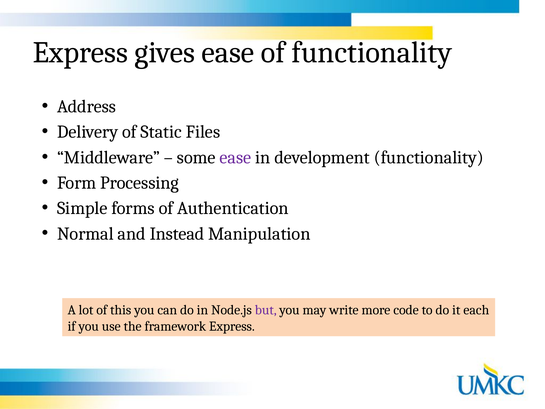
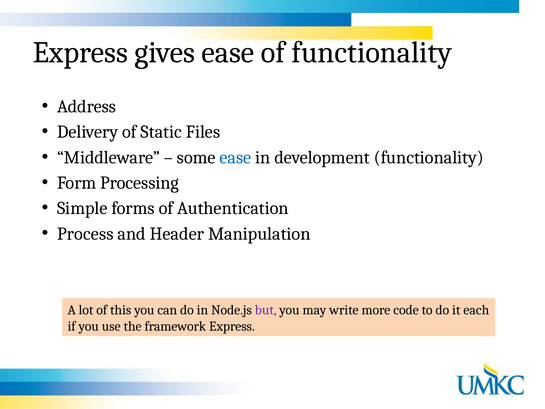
ease at (235, 157) colour: purple -> blue
Normal: Normal -> Process
Instead: Instead -> Header
